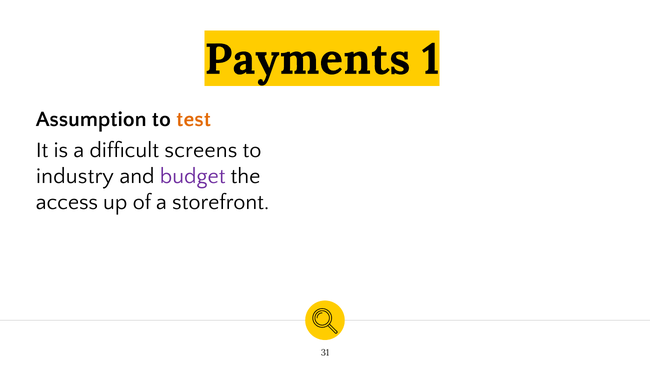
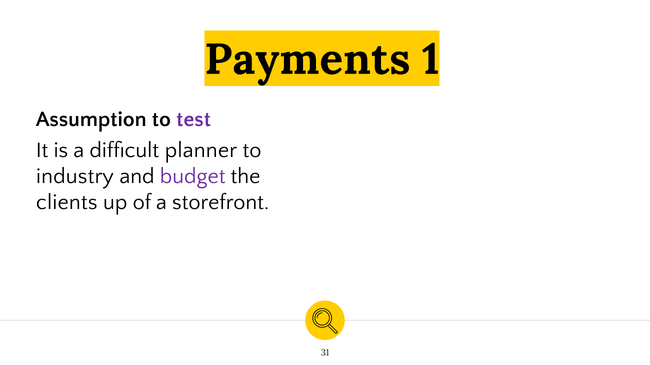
test colour: orange -> purple
screens: screens -> planner
access: access -> clients
